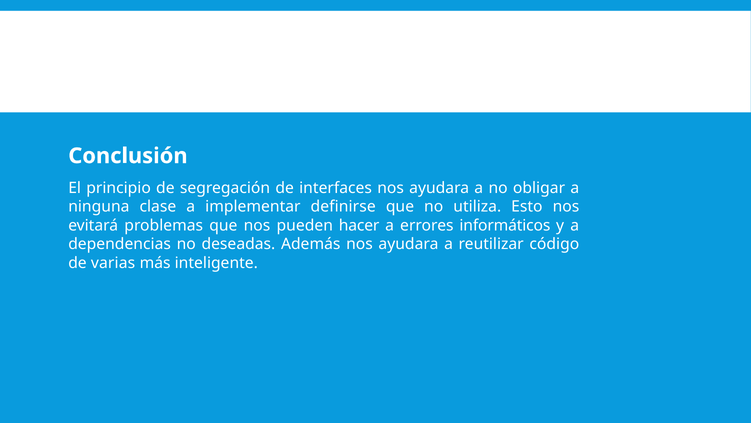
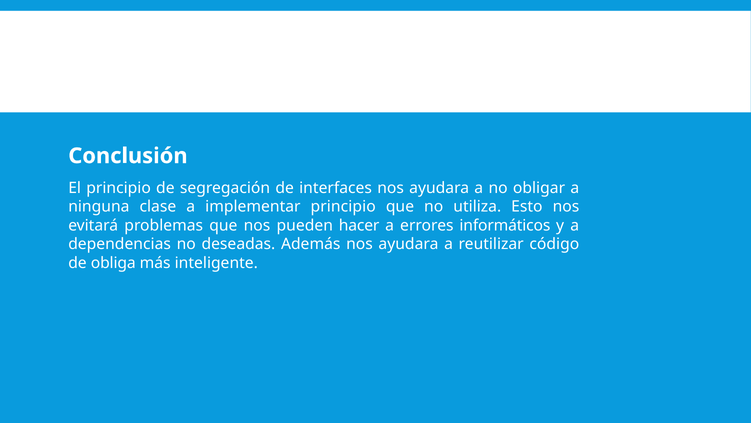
implementar definirse: definirse -> principio
varias: varias -> obliga
